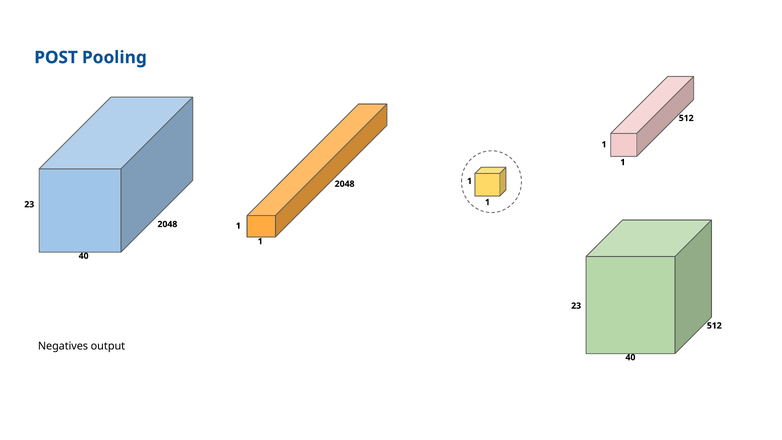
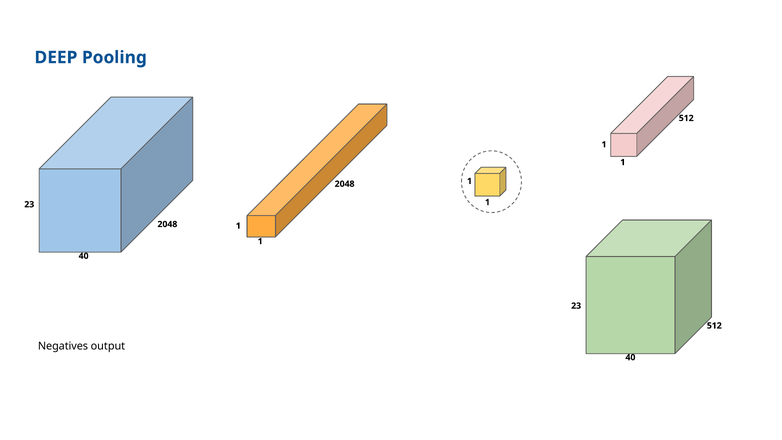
POST: POST -> DEEP
